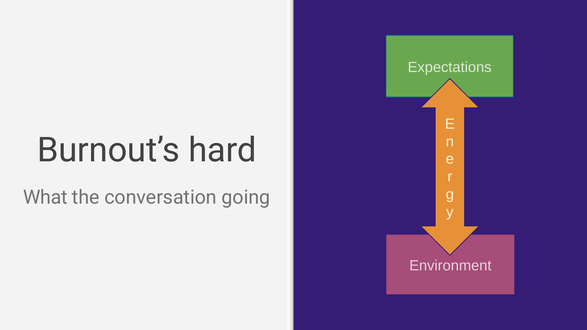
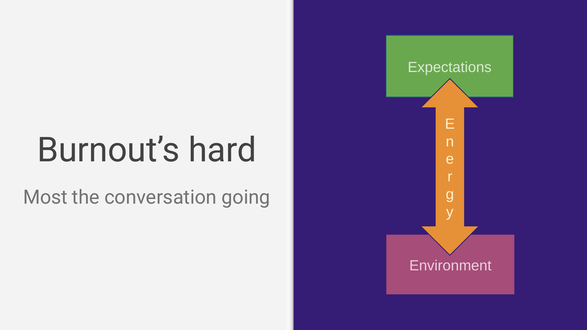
What: What -> Most
